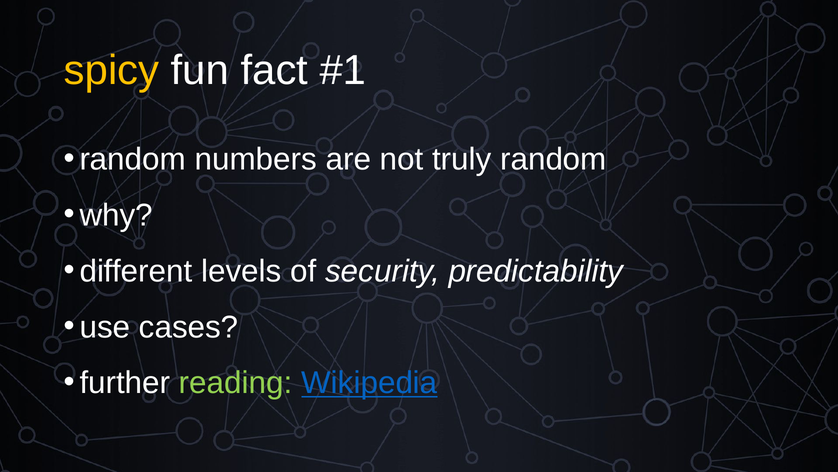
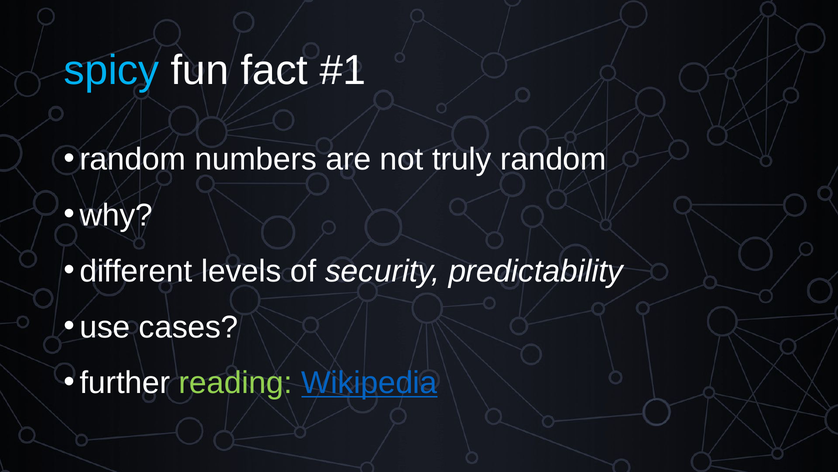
spicy colour: yellow -> light blue
